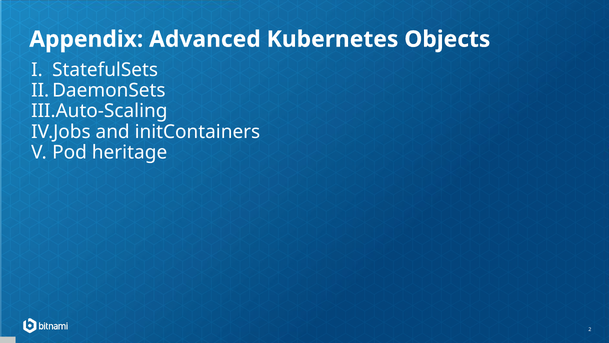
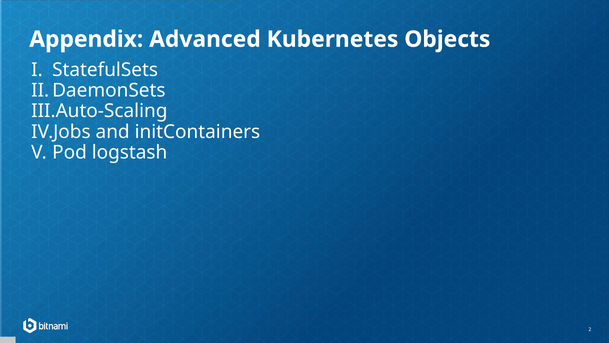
heritage: heritage -> logstash
